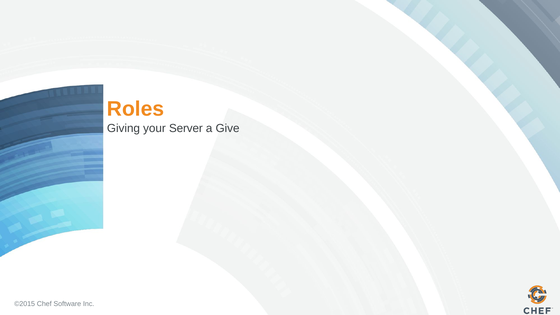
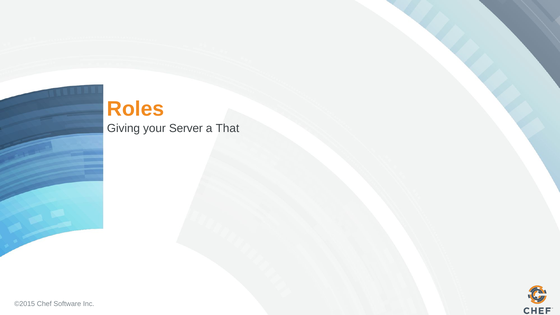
Give: Give -> That
